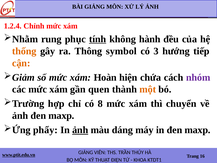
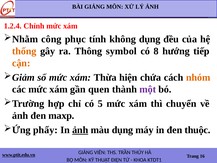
rung: rung -> công
tính underline: present -> none
không hành: hành -> dụng
3: 3 -> 8
Hoàn: Hoàn -> Thừa
nhóm colour: purple -> orange
một colour: orange -> purple
8: 8 -> 5
màu dáng: dáng -> dụng
in đen maxp: maxp -> thuộc
